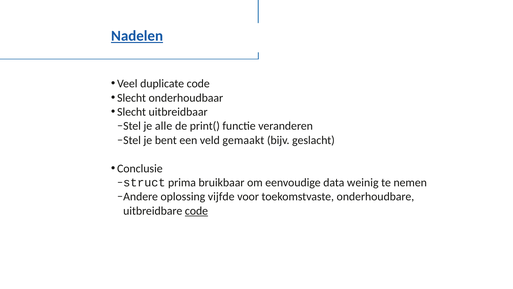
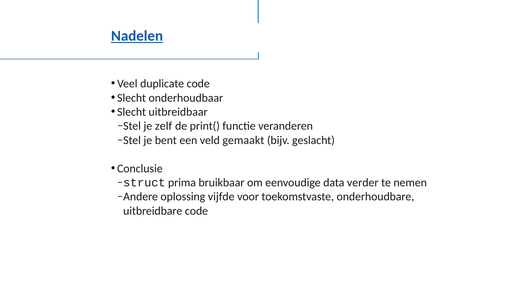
alle: alle -> zelf
weinig: weinig -> verder
code at (196, 211) underline: present -> none
